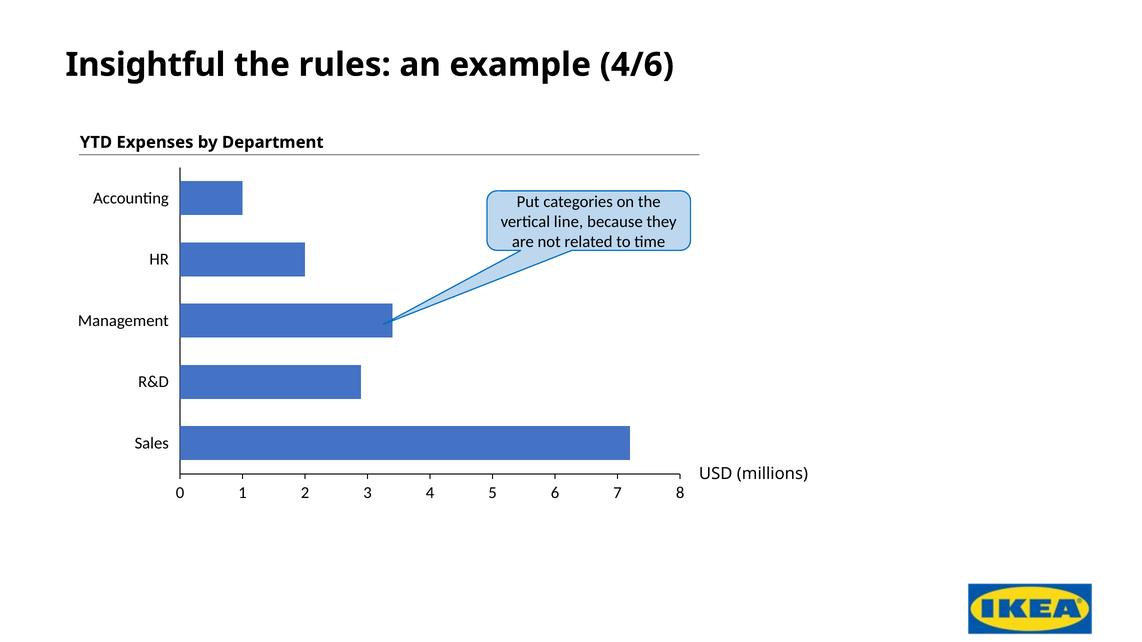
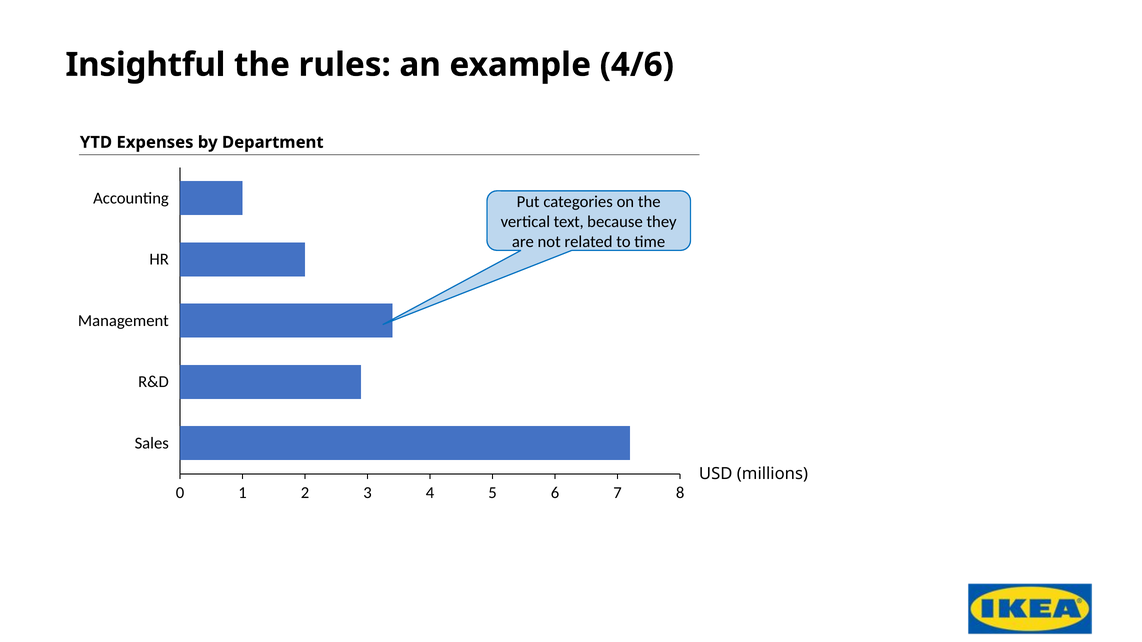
line: line -> text
